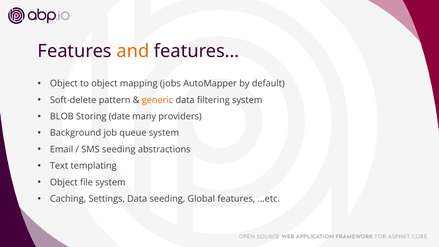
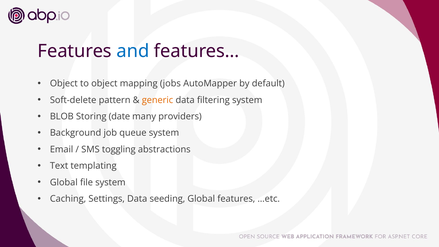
and colour: orange -> blue
SMS seeding: seeding -> toggling
Object at (64, 182): Object -> Global
